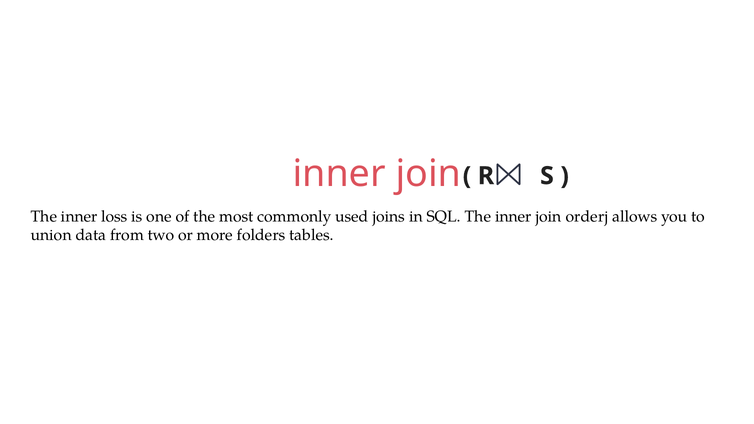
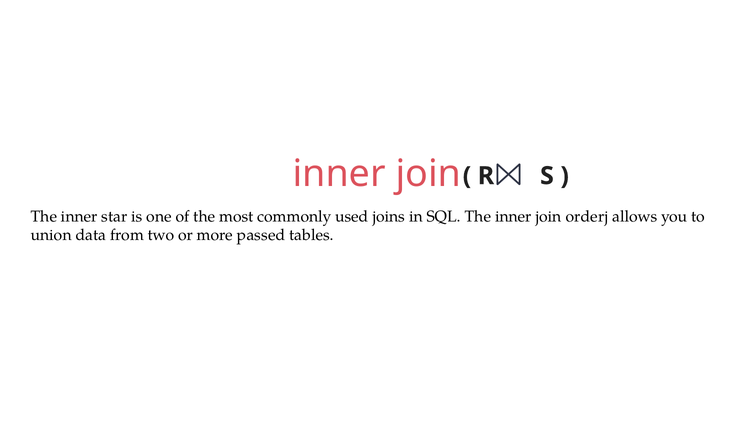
loss: loss -> star
folders: folders -> passed
